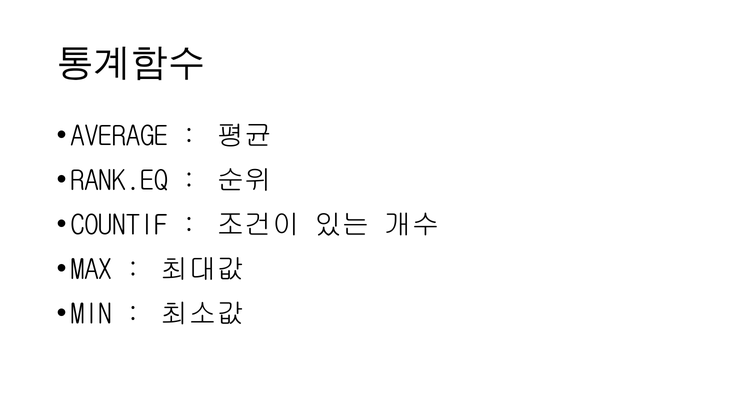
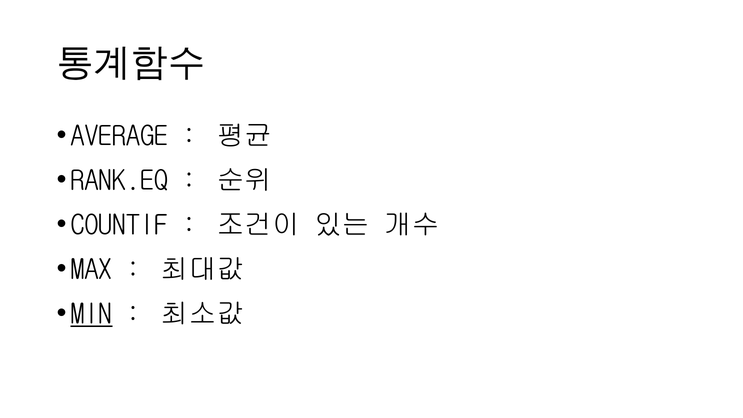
MIN underline: none -> present
